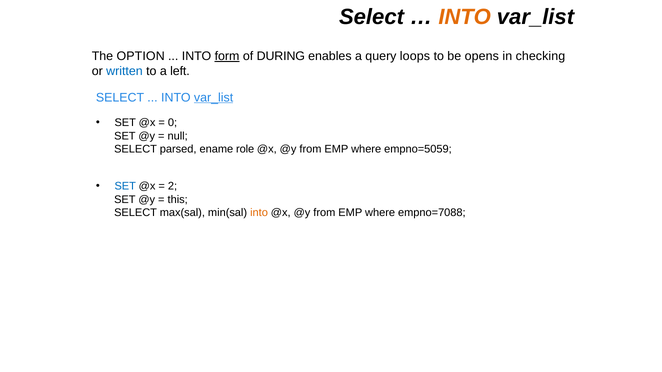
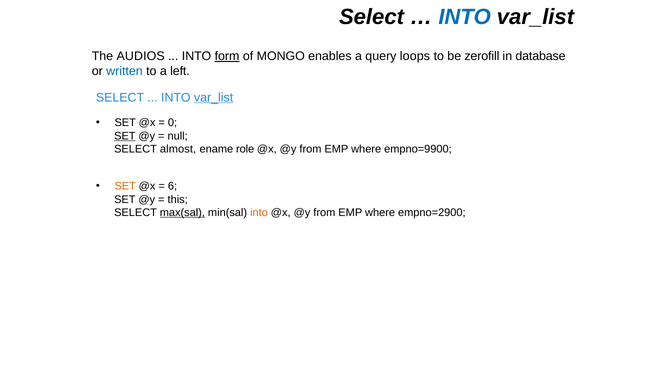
INTO at (465, 17) colour: orange -> blue
OPTION: OPTION -> AUDIOS
DURING: DURING -> MONGO
opens: opens -> zerofill
checking: checking -> database
SET at (125, 136) underline: none -> present
parsed: parsed -> almost
empno=5059: empno=5059 -> empno=9900
SET at (125, 186) colour: blue -> orange
2: 2 -> 6
max(sal underline: none -> present
empno=7088: empno=7088 -> empno=2900
